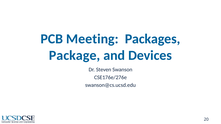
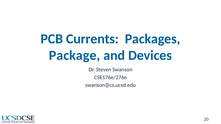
Meeting: Meeting -> Currents
